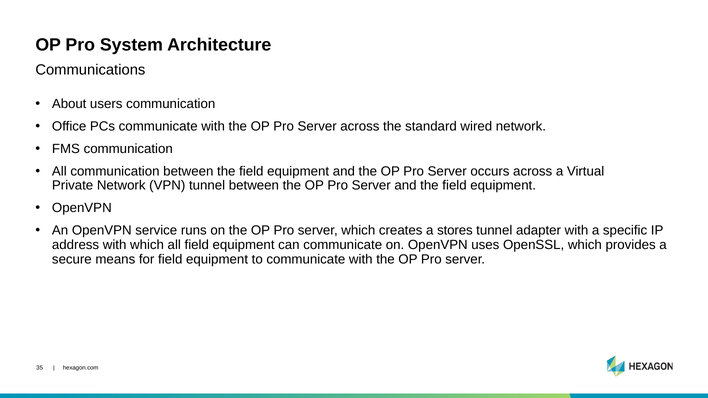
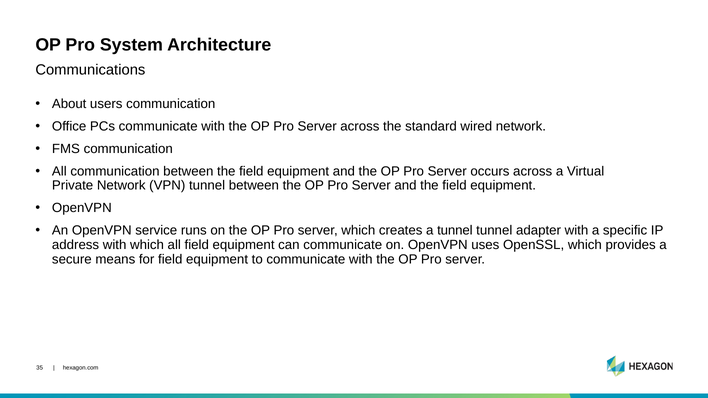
a stores: stores -> tunnel
